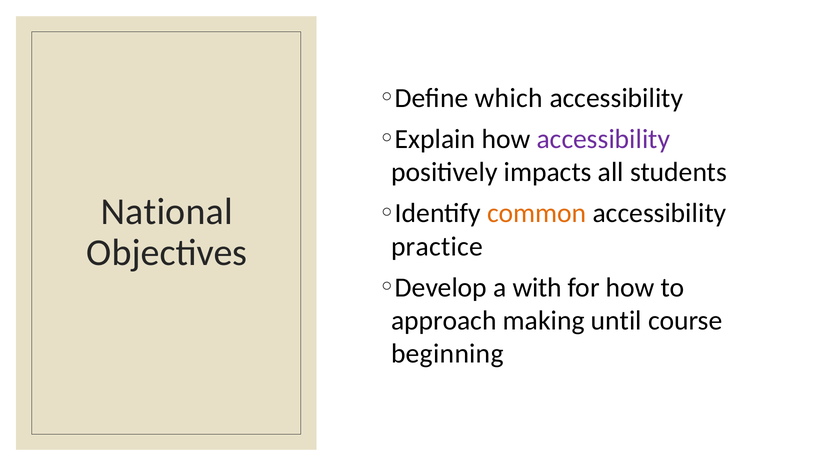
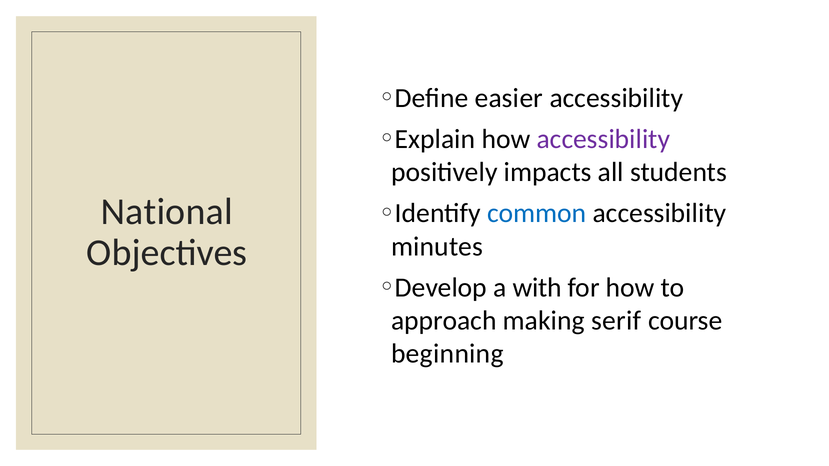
which: which -> easier
common colour: orange -> blue
practice: practice -> minutes
until: until -> serif
